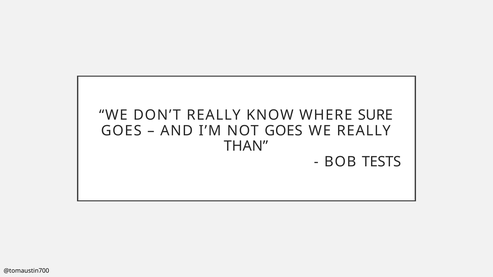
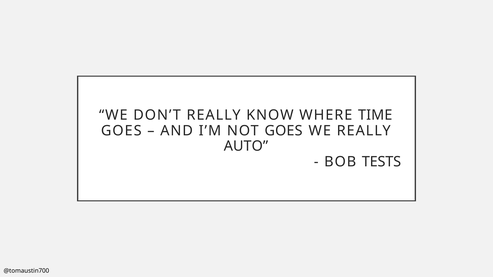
SURE: SURE -> TIME
THAN: THAN -> AUTO
